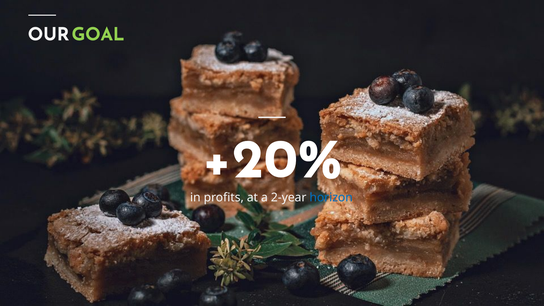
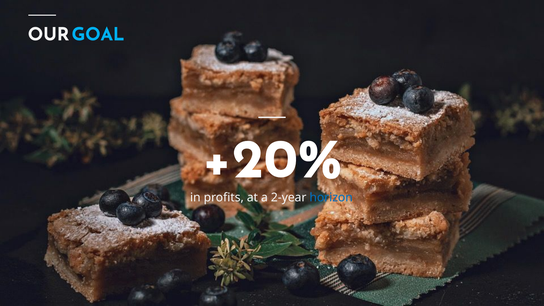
GOAL colour: light green -> light blue
